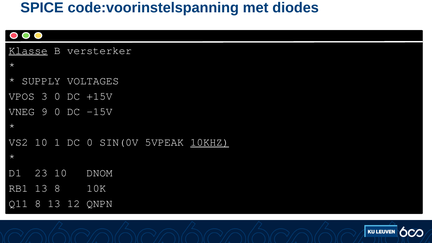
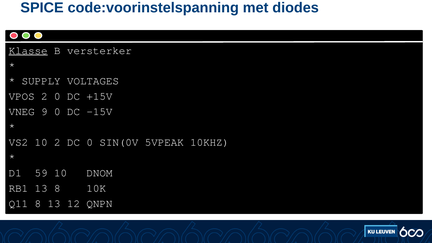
VPOS 3: 3 -> 2
10 1: 1 -> 2
10KHZ underline: present -> none
23: 23 -> 59
